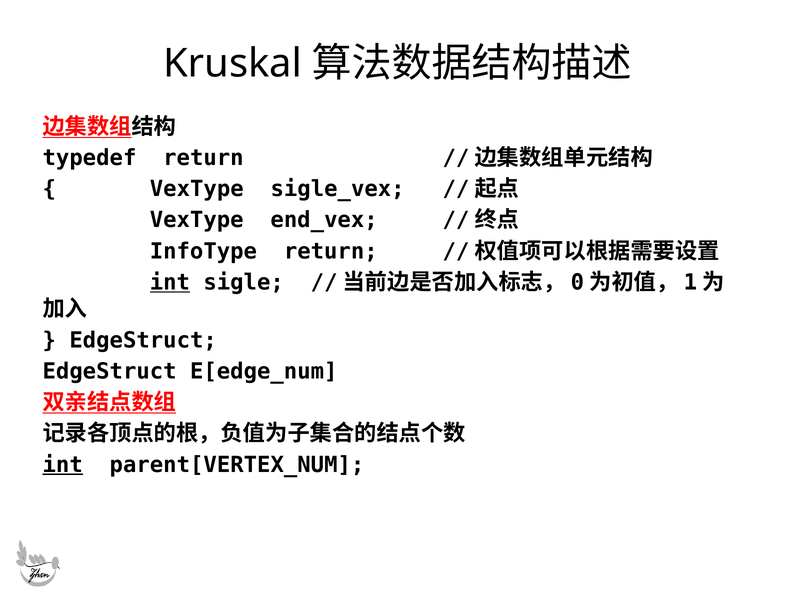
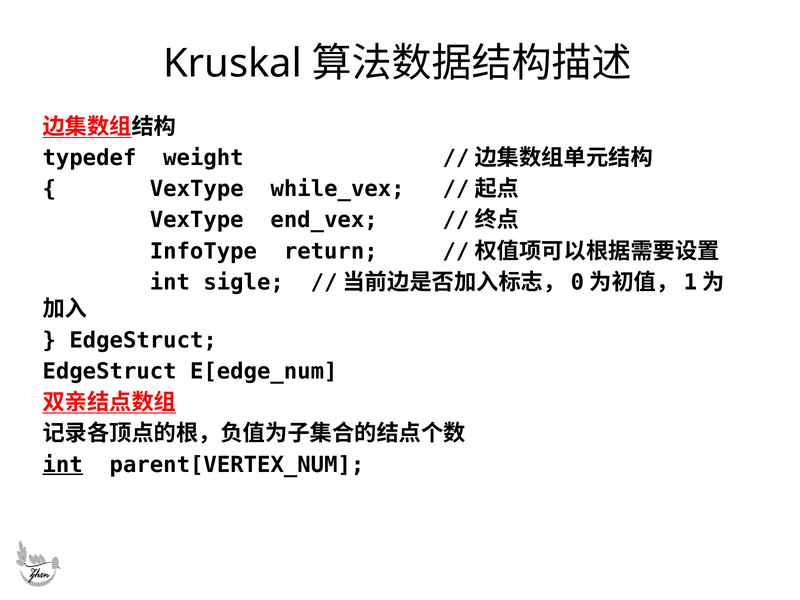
typedef return: return -> weight
sigle_vex: sigle_vex -> while_vex
int at (170, 282) underline: present -> none
